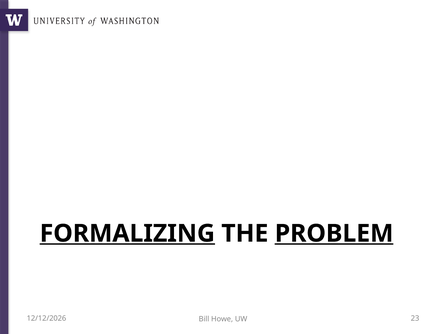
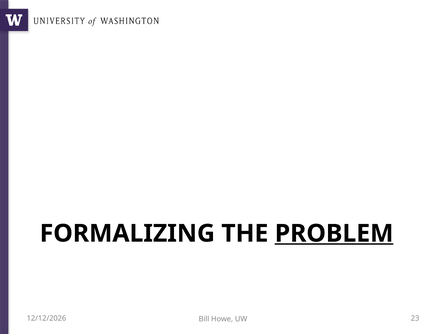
FORMALIZING underline: present -> none
